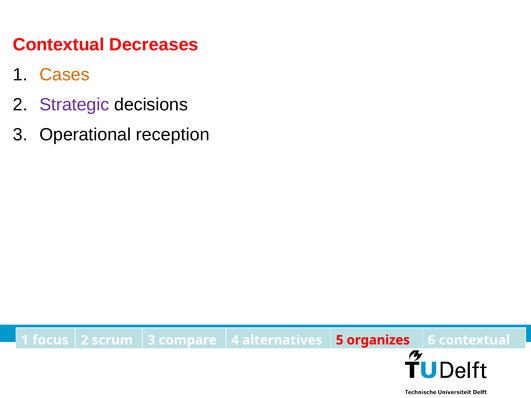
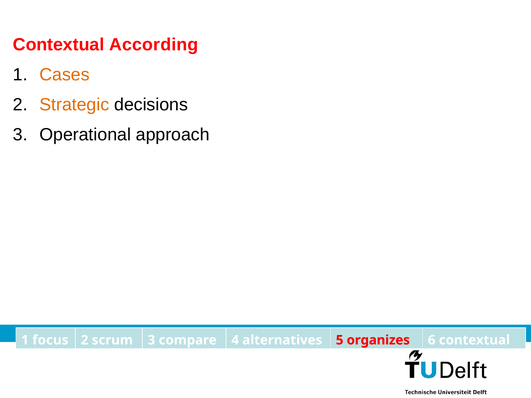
Decreases: Decreases -> According
Strategic colour: purple -> orange
reception: reception -> approach
